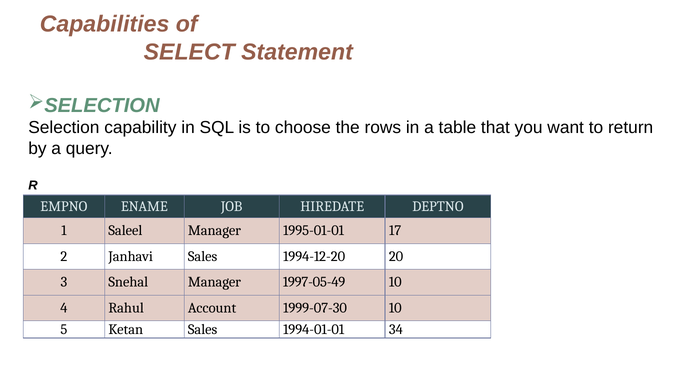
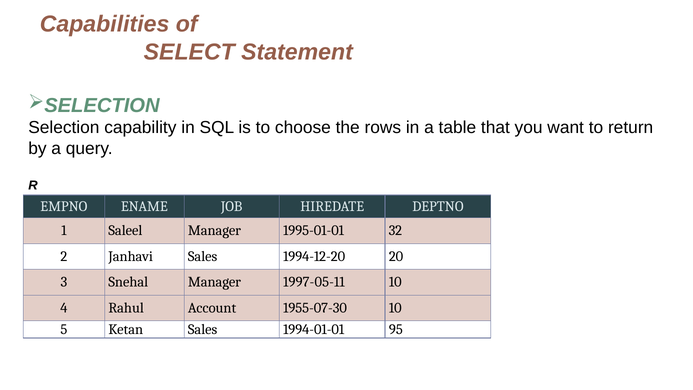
17: 17 -> 32
1997-05-49: 1997-05-49 -> 1997-05-11
1999-07-30: 1999-07-30 -> 1955-07-30
34: 34 -> 95
